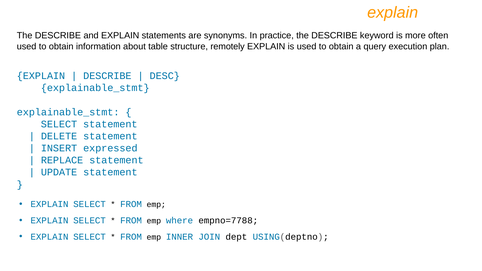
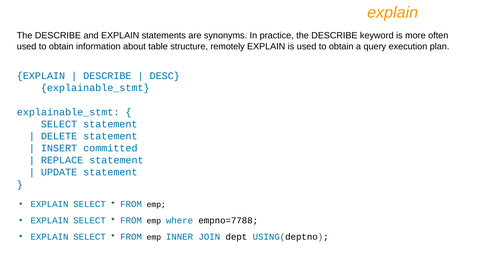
expressed: expressed -> committed
